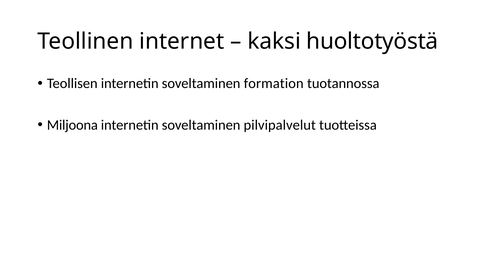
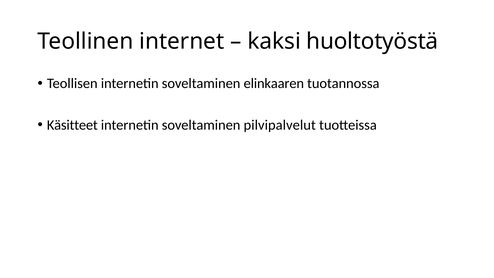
formation: formation -> elinkaaren
Miljoona: Miljoona -> Käsitteet
